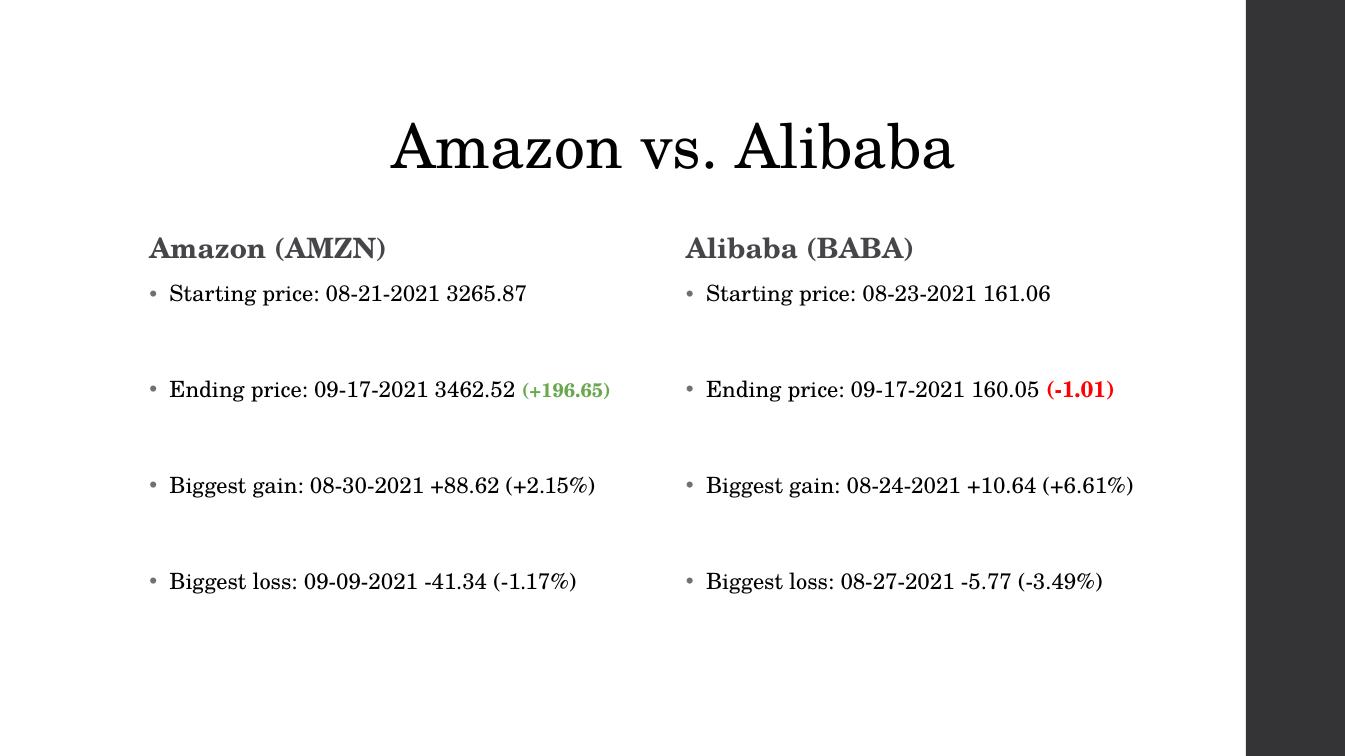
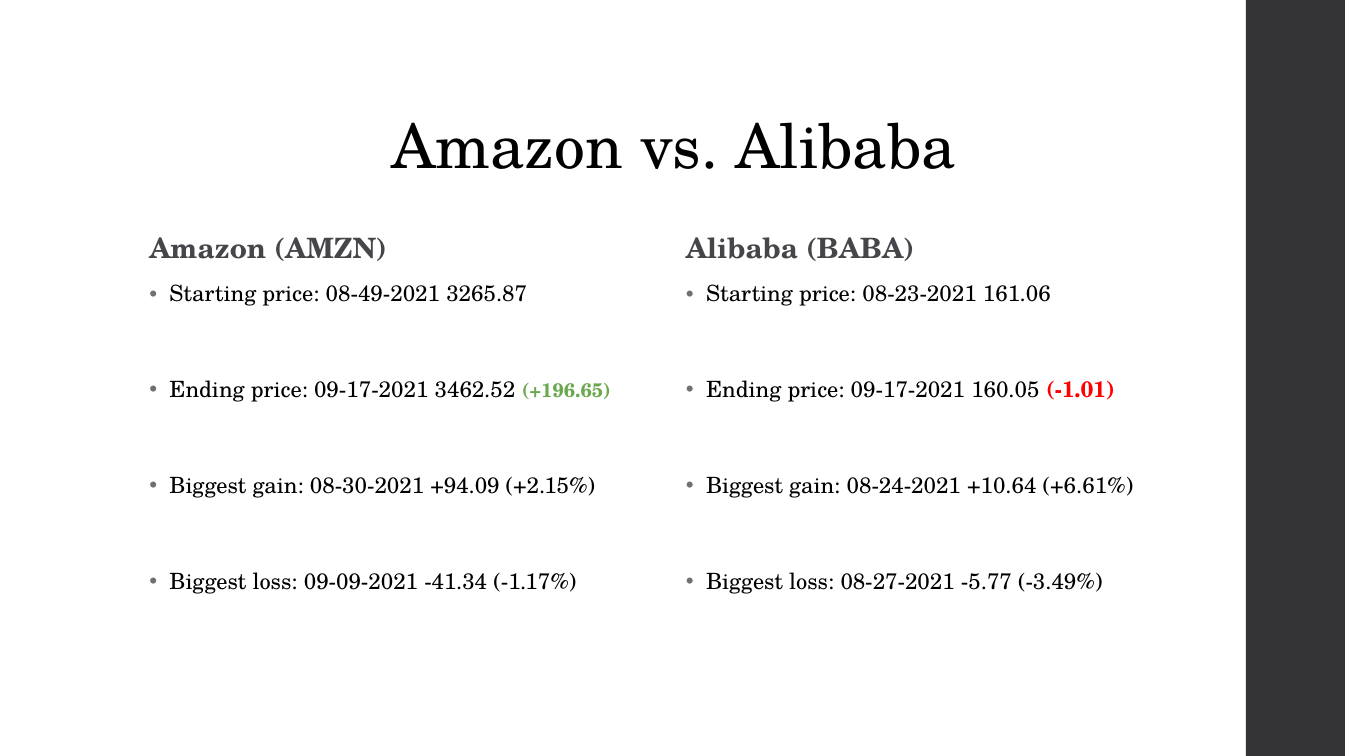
08-21-2021: 08-21-2021 -> 08-49-2021
+88.62: +88.62 -> +94.09
